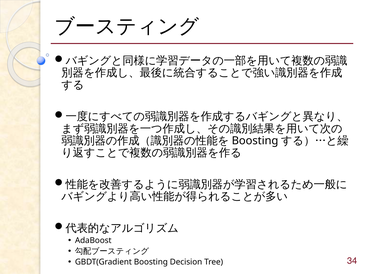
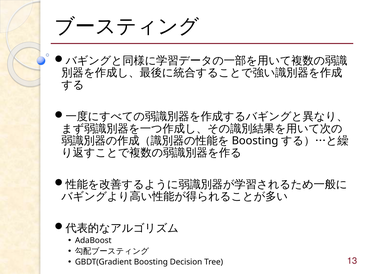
34: 34 -> 13
